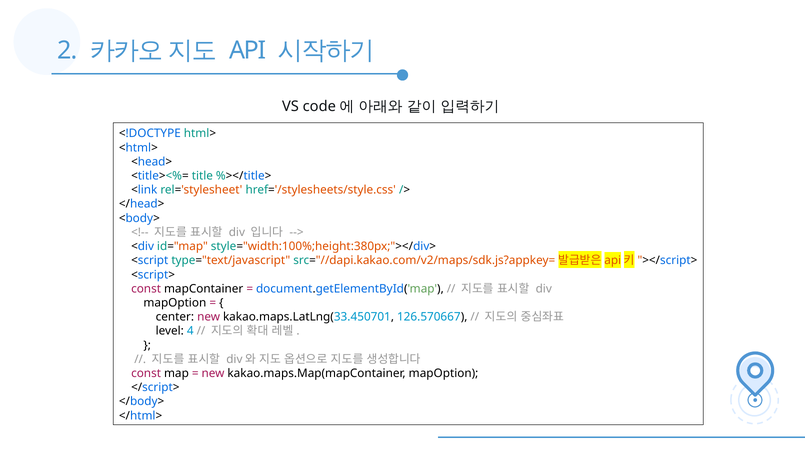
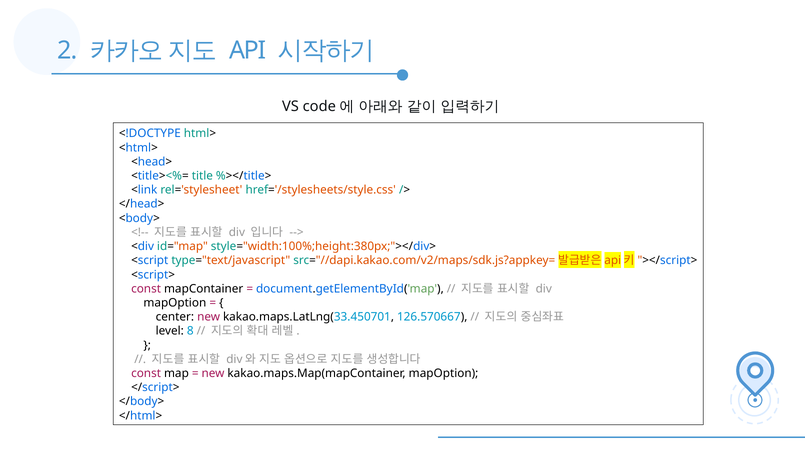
4: 4 -> 8
